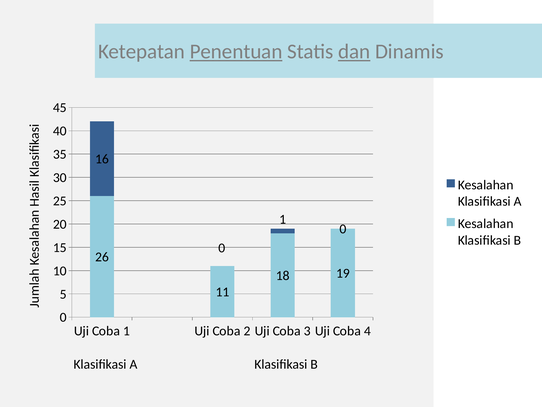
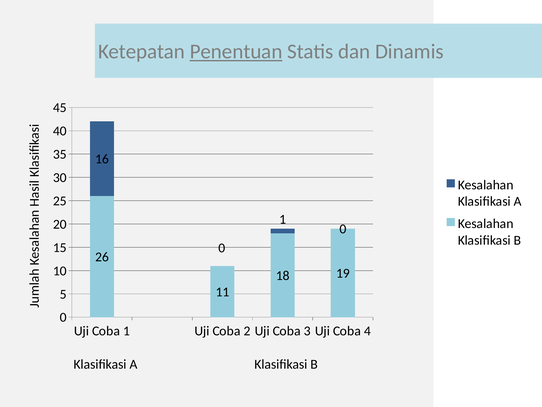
dan underline: present -> none
